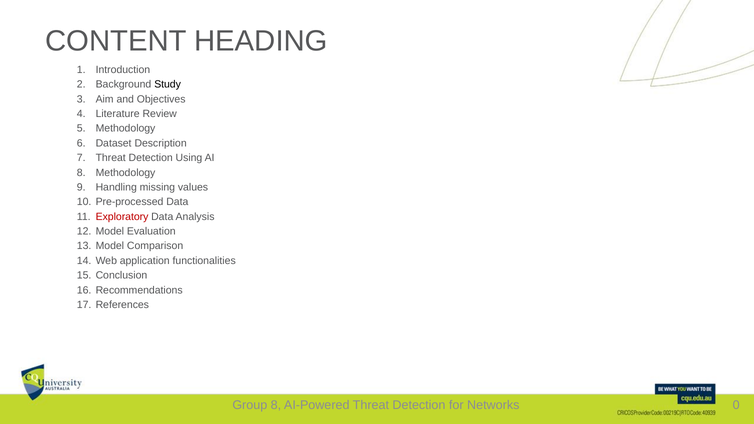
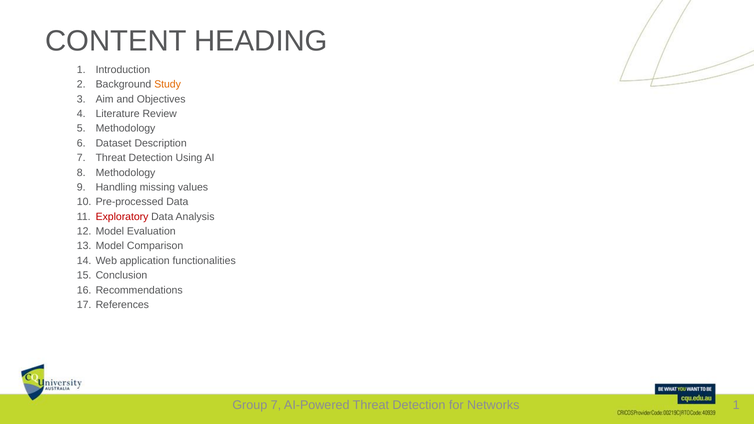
Study colour: black -> orange
Group 8: 8 -> 7
Networks 0: 0 -> 1
